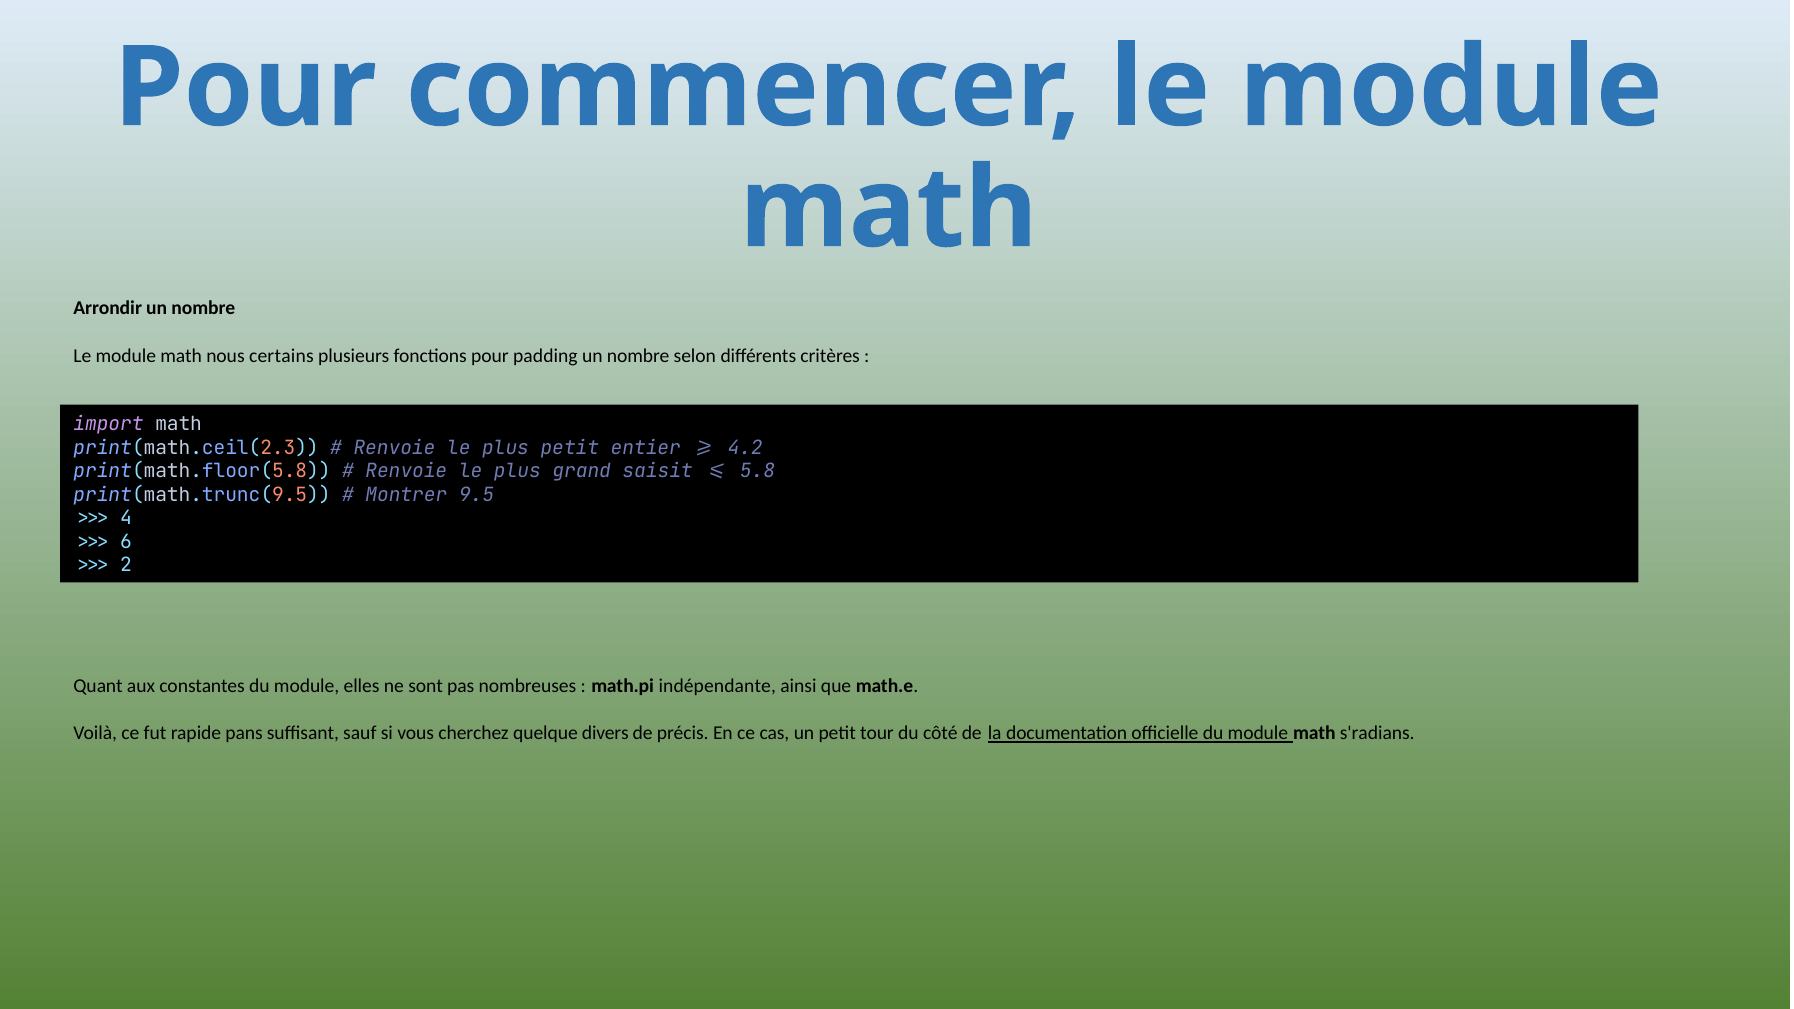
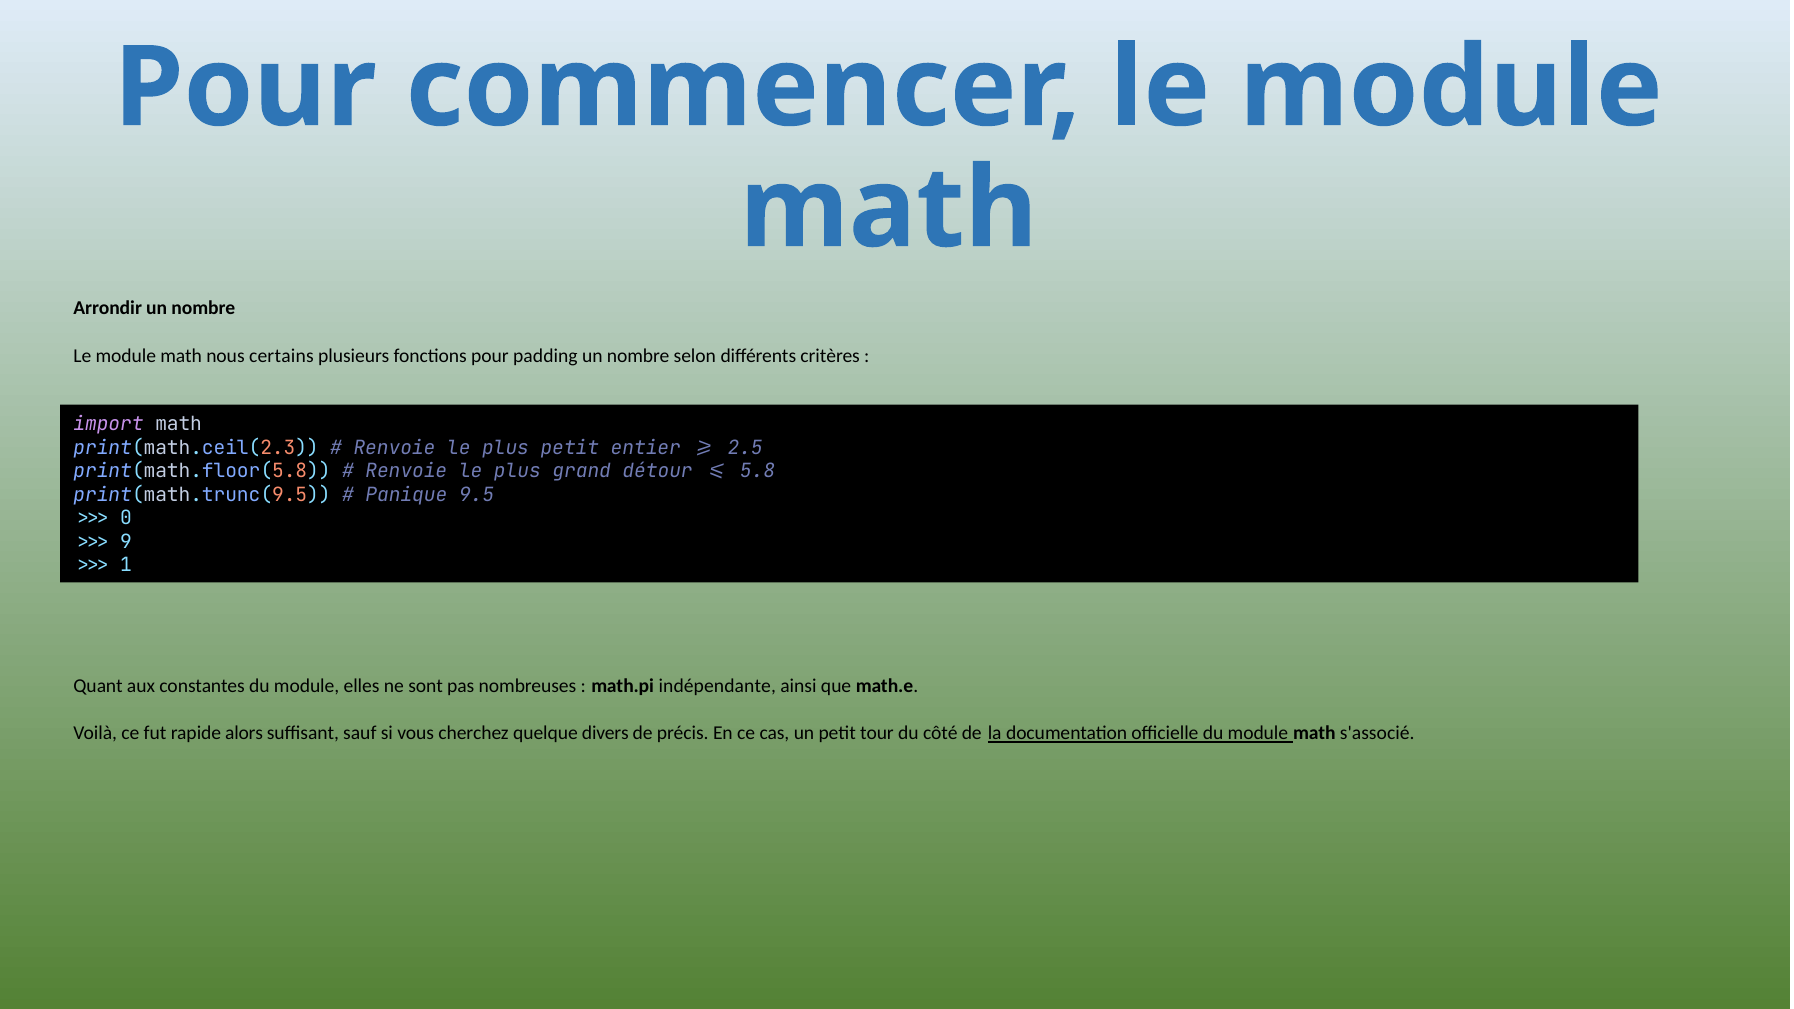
4.2: 4.2 -> 2.5
saisit: saisit -> détour
Montrer: Montrer -> Panique
4: 4 -> 0
6: 6 -> 9
2: 2 -> 1
pans: pans -> alors
s'radians: s'radians -> s'associé
